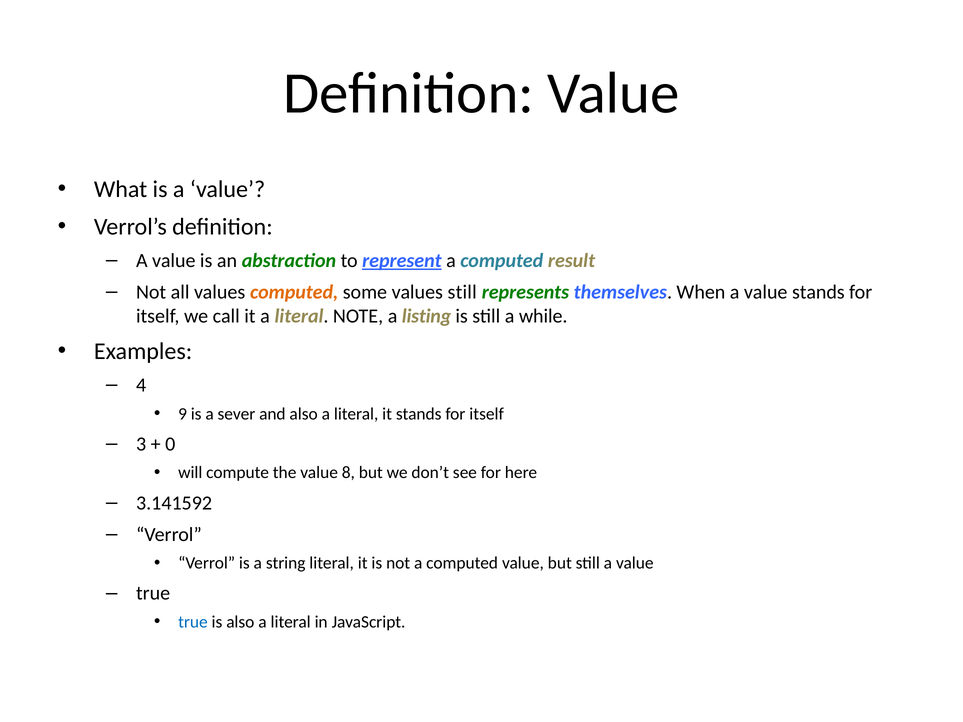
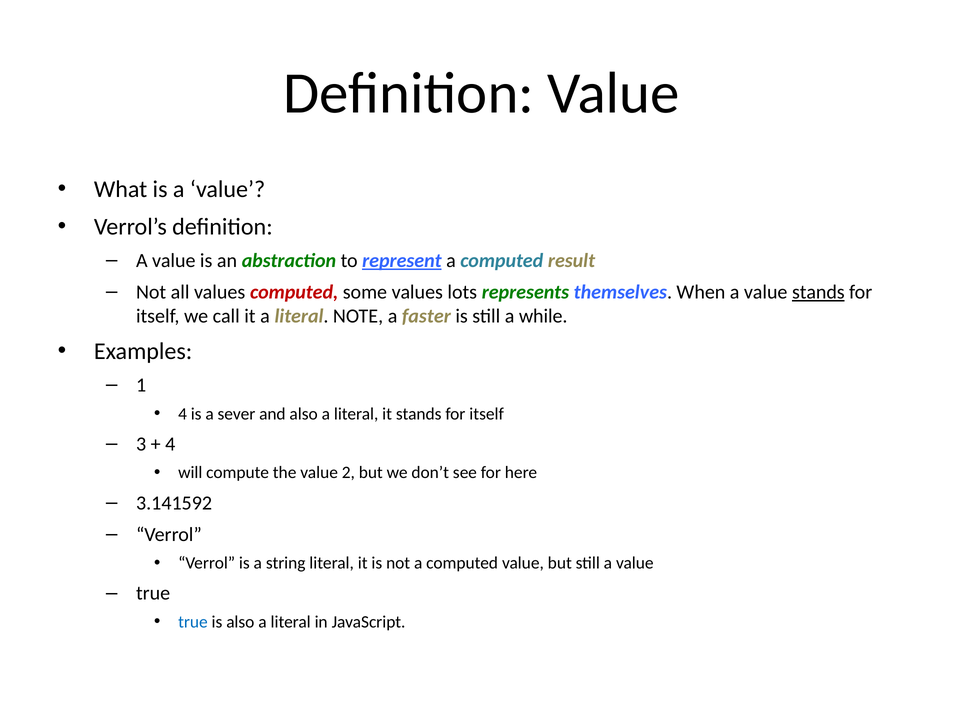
computed at (294, 292) colour: orange -> red
values still: still -> lots
stands at (818, 292) underline: none -> present
listing: listing -> faster
4: 4 -> 1
9 at (183, 414): 9 -> 4
0 at (170, 444): 0 -> 4
8: 8 -> 2
